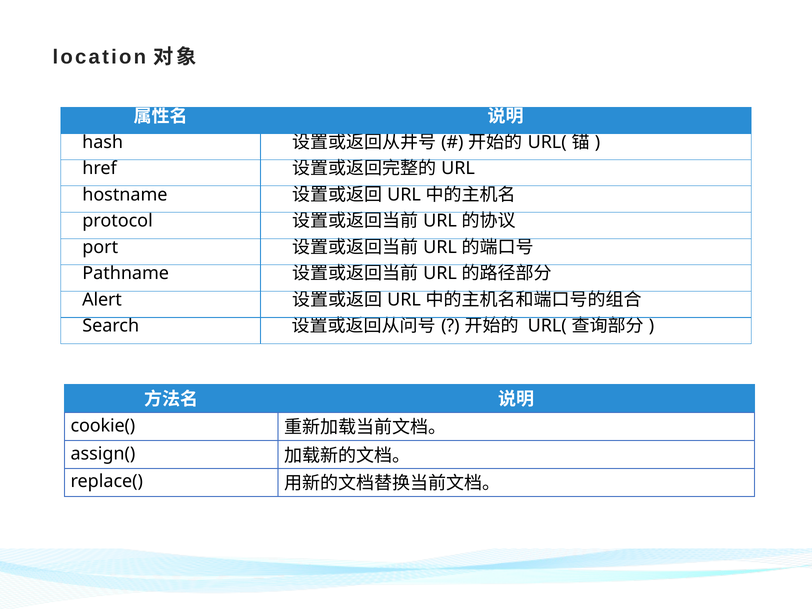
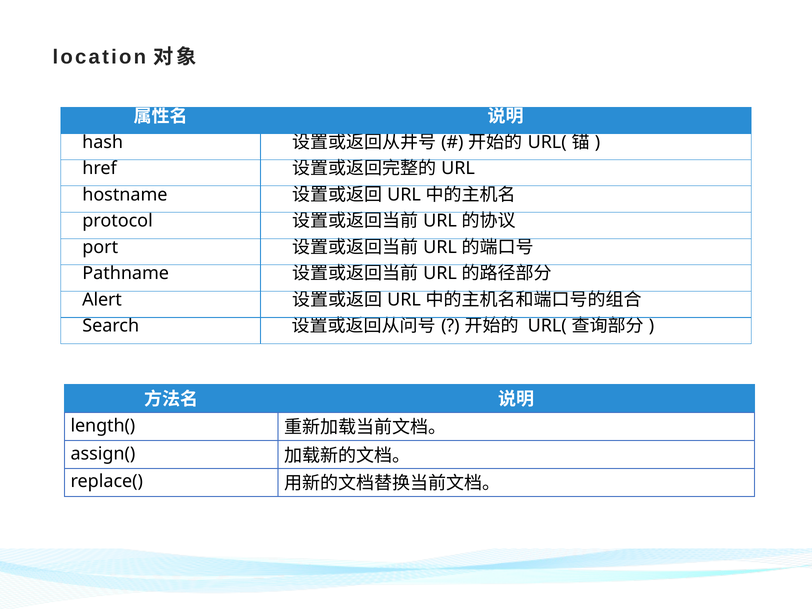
cookie(: cookie( -> length(
